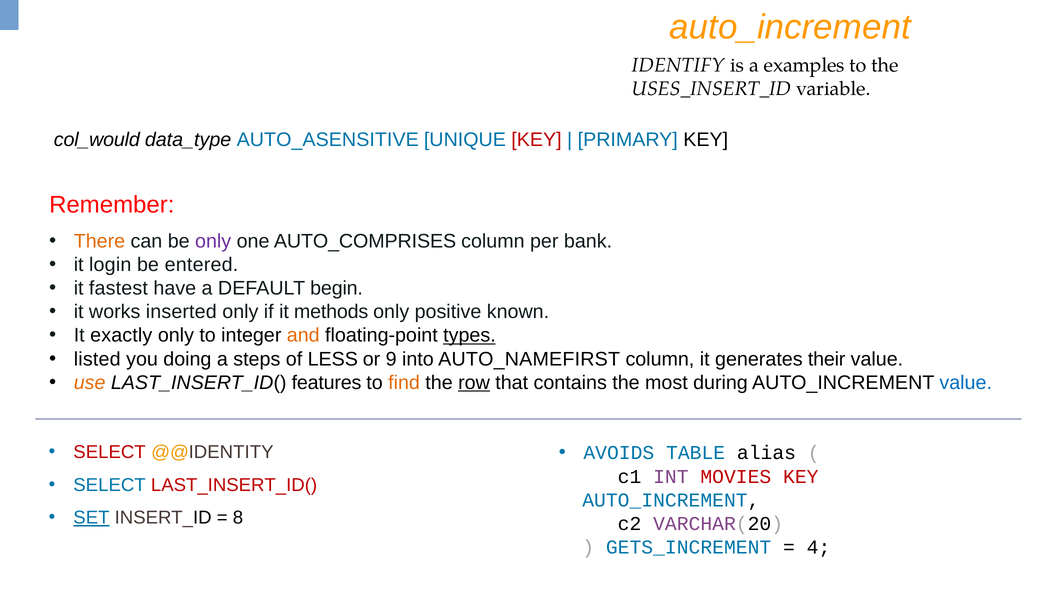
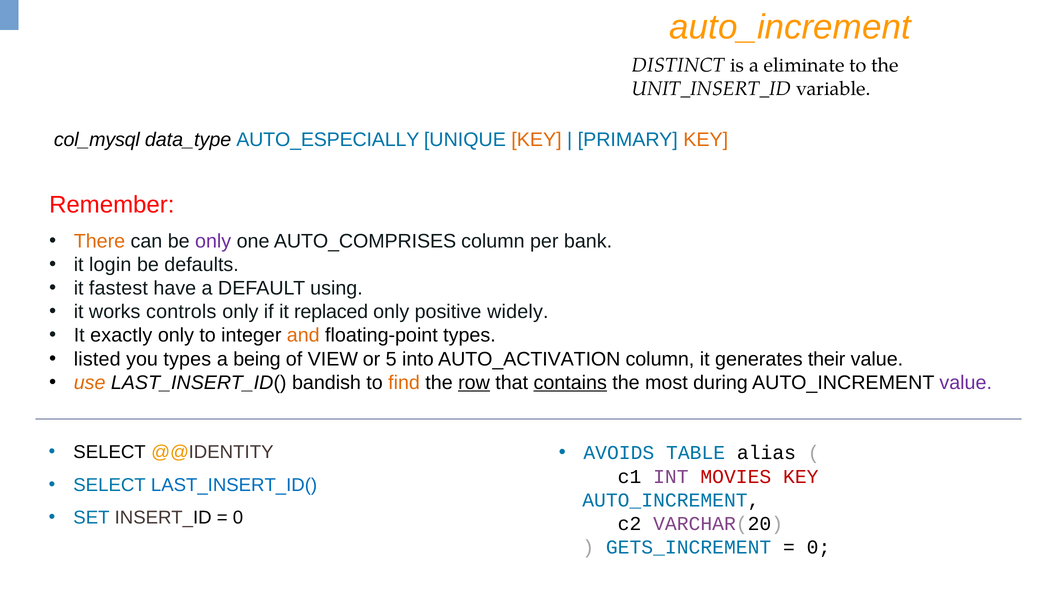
IDENTIFY: IDENTIFY -> DISTINCT
examples: examples -> eliminate
USES_INSERT_ID: USES_INSERT_ID -> UNIT_INSERT_ID
col_would: col_would -> col_mysql
AUTO_ASENSITIVE: AUTO_ASENSITIVE -> AUTO_ESPECIALLY
KEY at (536, 140) colour: red -> orange
KEY at (706, 140) colour: black -> orange
entered: entered -> defaults
begin: begin -> using
inserted: inserted -> controls
methods: methods -> replaced
known: known -> widely
types at (469, 336) underline: present -> none
you doing: doing -> types
steps: steps -> being
LESS: LESS -> VIEW
9: 9 -> 5
AUTO_NAMEFIRST: AUTO_NAMEFIRST -> AUTO_ACTIVATION
features: features -> bandish
contains underline: none -> present
value at (966, 383) colour: blue -> purple
SELECT at (110, 453) colour: red -> black
LAST_INSERT_ID( at (234, 486) colour: red -> blue
SET underline: present -> none
8 at (238, 518): 8 -> 0
4 at (819, 548): 4 -> 0
